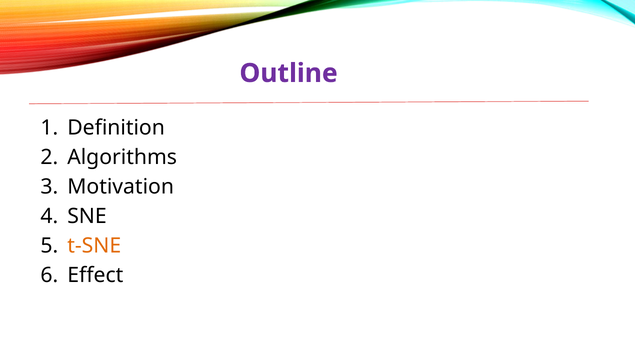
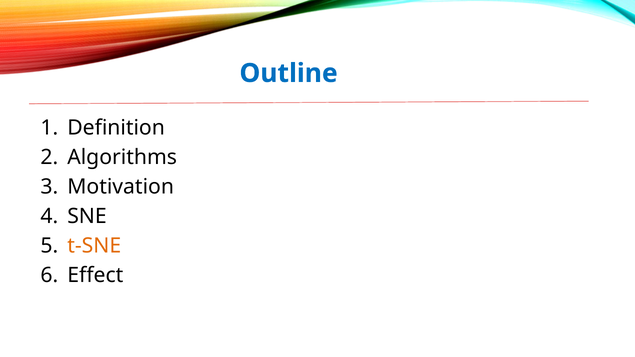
Outline colour: purple -> blue
